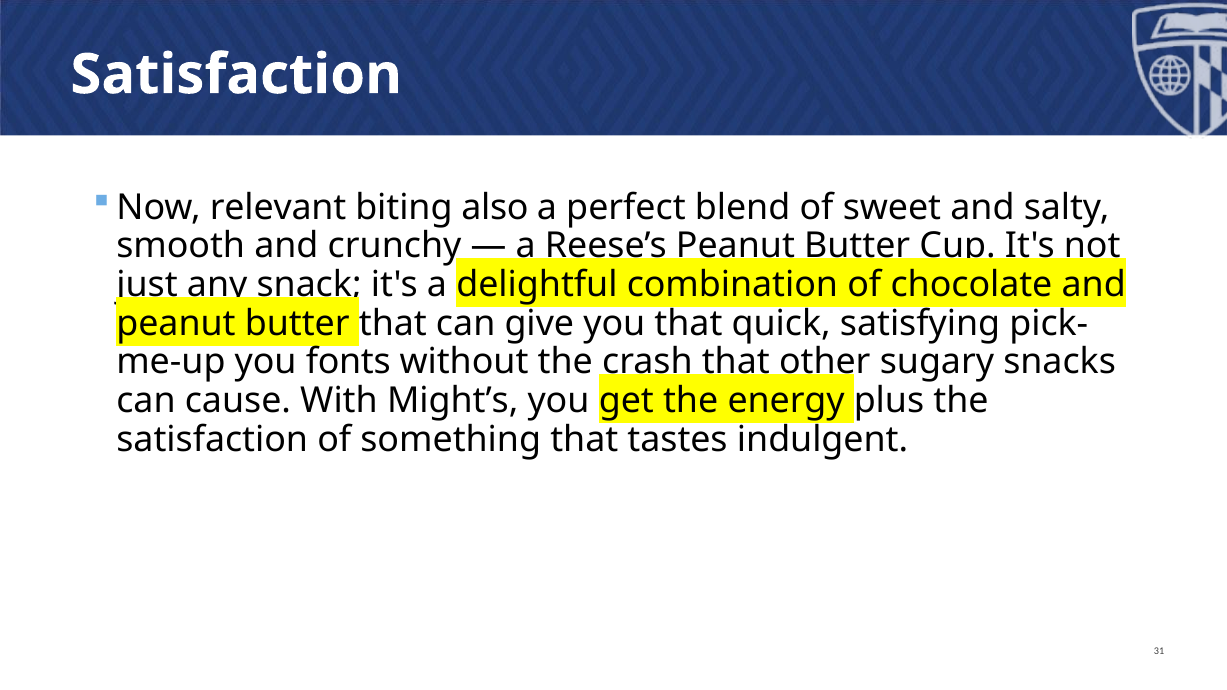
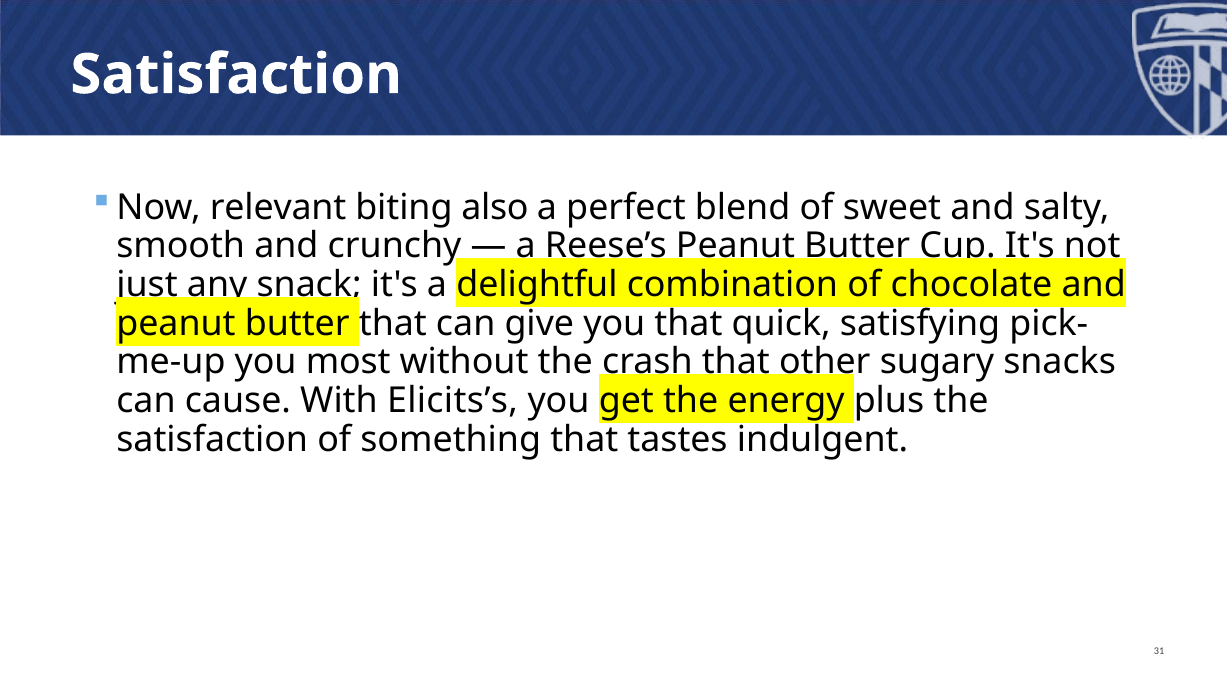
fonts: fonts -> most
Might’s: Might’s -> Elicits’s
